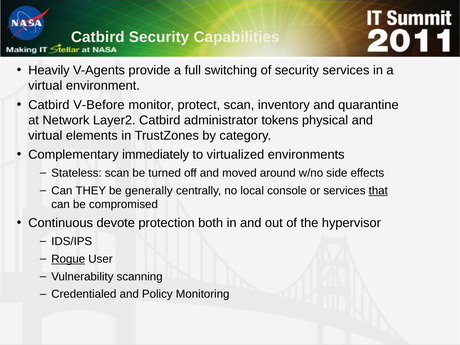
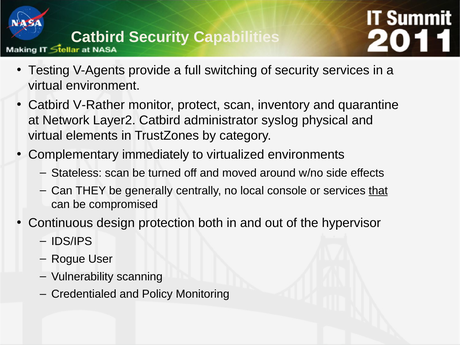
Heavily: Heavily -> Testing
V-Before: V-Before -> V-Rather
tokens: tokens -> syslog
devote: devote -> design
Rogue underline: present -> none
